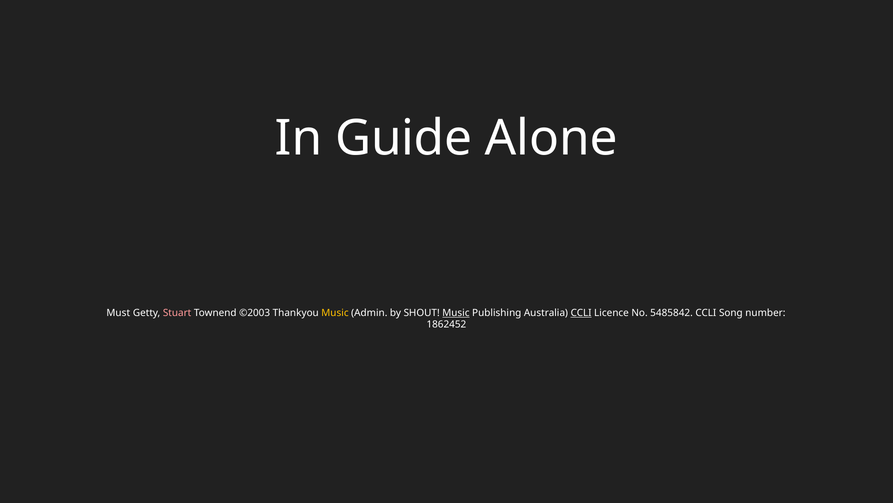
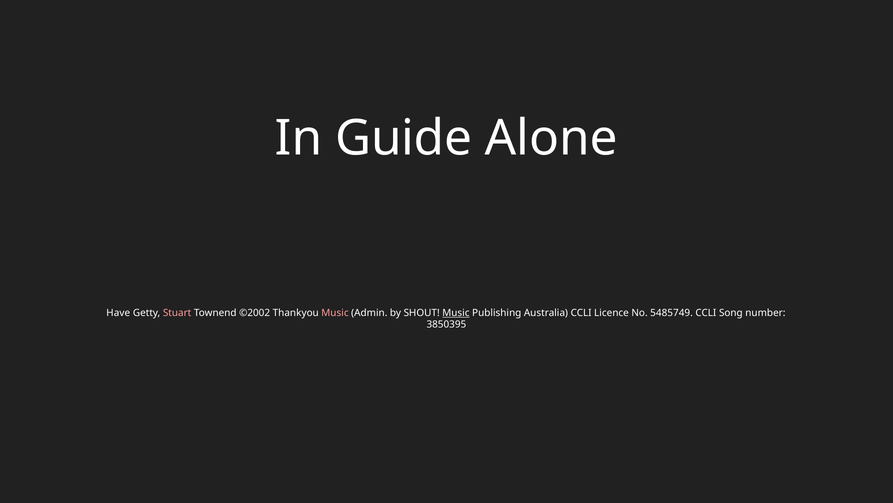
Must: Must -> Have
©2003: ©2003 -> ©2002
Music at (335, 312) colour: yellow -> pink
CCLI at (581, 312) underline: present -> none
5485842: 5485842 -> 5485749
1862452: 1862452 -> 3850395
